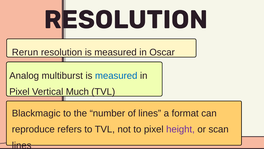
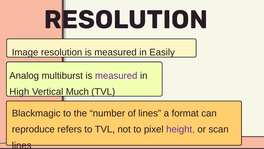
Rerun: Rerun -> Image
Oscar: Oscar -> Easily
measured at (116, 75) colour: blue -> purple
Pixel at (19, 91): Pixel -> High
